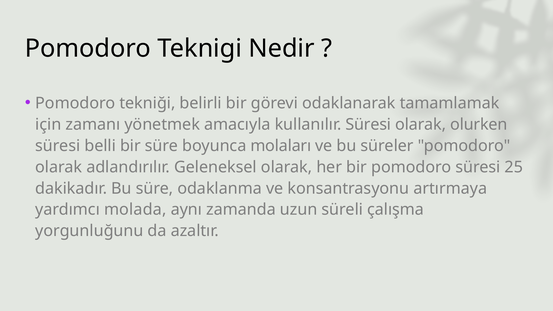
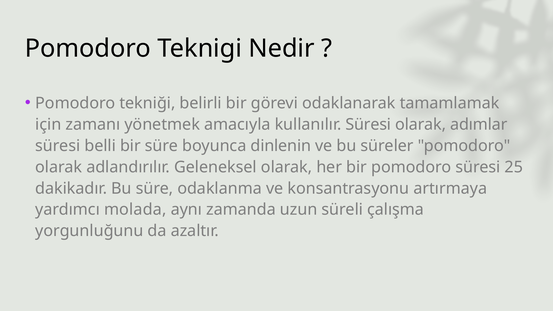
olurken: olurken -> adımlar
molaları: molaları -> dinlenin
